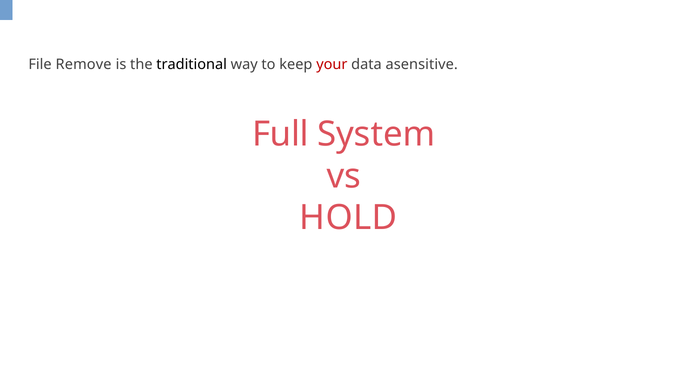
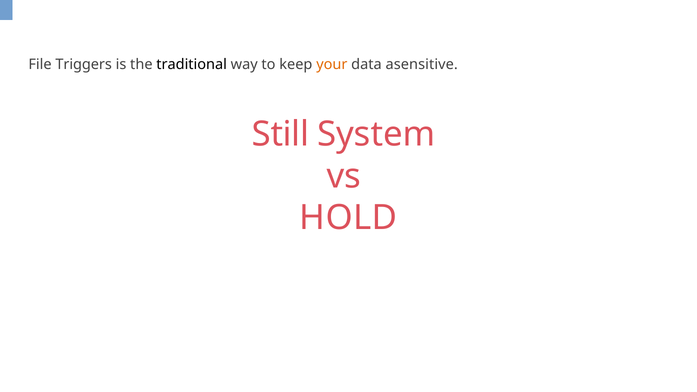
Remove: Remove -> Triggers
your colour: red -> orange
Full: Full -> Still
